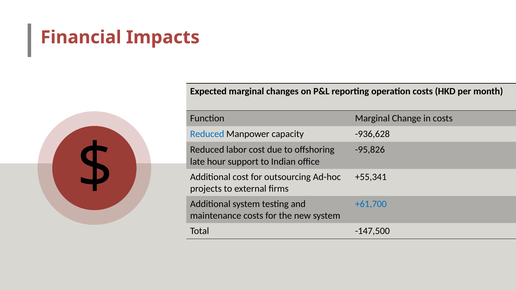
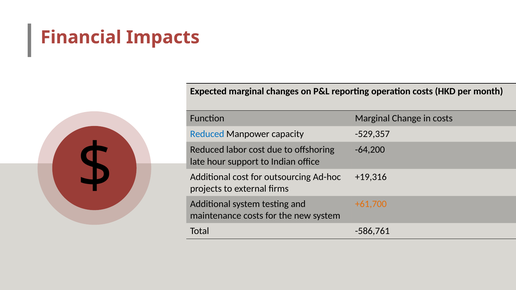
-936,628: -936,628 -> -529,357
-95,826: -95,826 -> -64,200
+55,341: +55,341 -> +19,316
+61,700 colour: blue -> orange
-147,500: -147,500 -> -586,761
